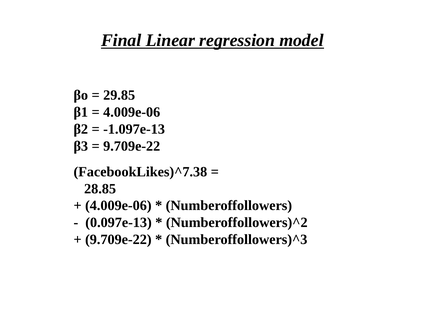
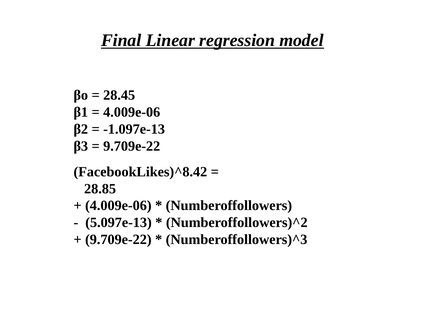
29.85: 29.85 -> 28.45
FacebookLikes)^7.38: FacebookLikes)^7.38 -> FacebookLikes)^8.42
0.097e-13: 0.097e-13 -> 5.097e-13
